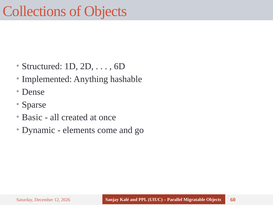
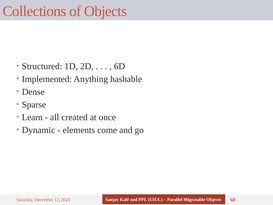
Basic: Basic -> Learn
